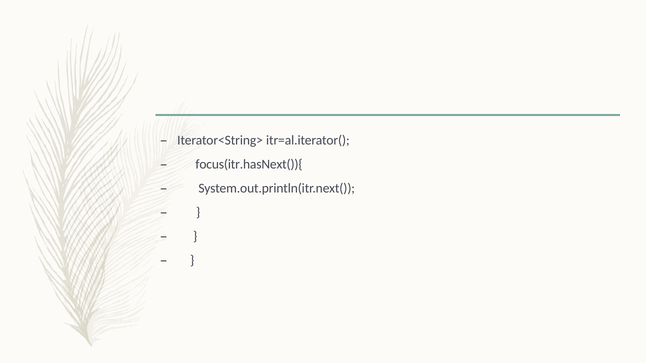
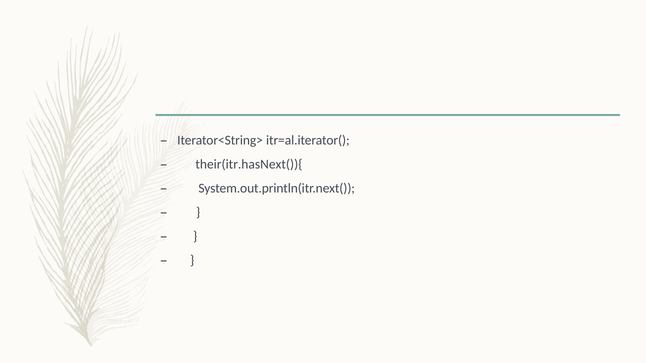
focus(itr.hasNext()){: focus(itr.hasNext()){ -> their(itr.hasNext()){
